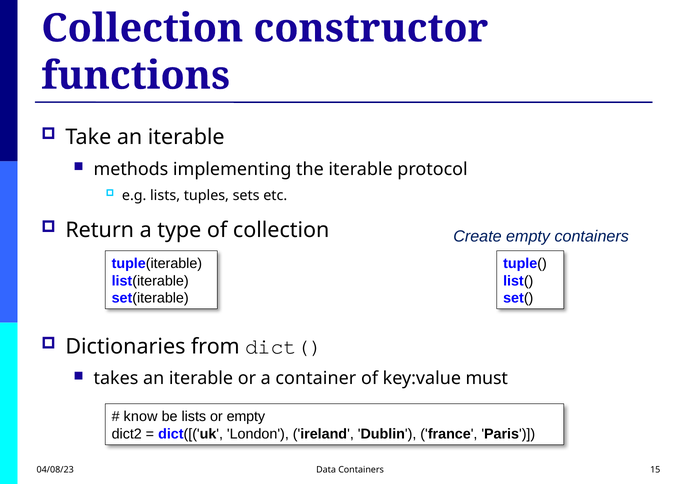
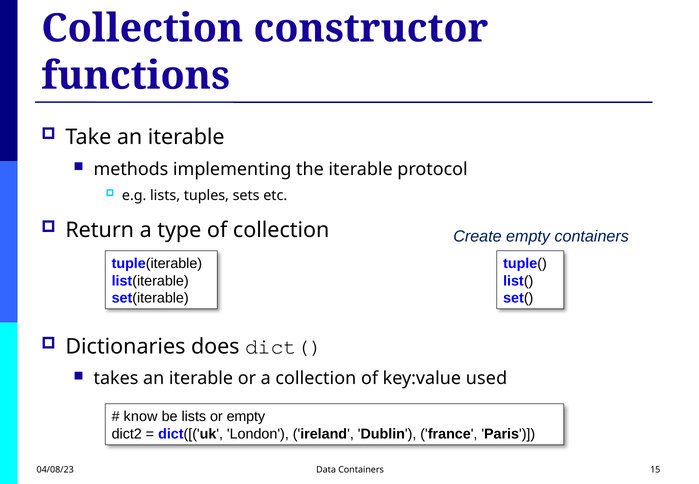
from: from -> does
a container: container -> collection
must: must -> used
